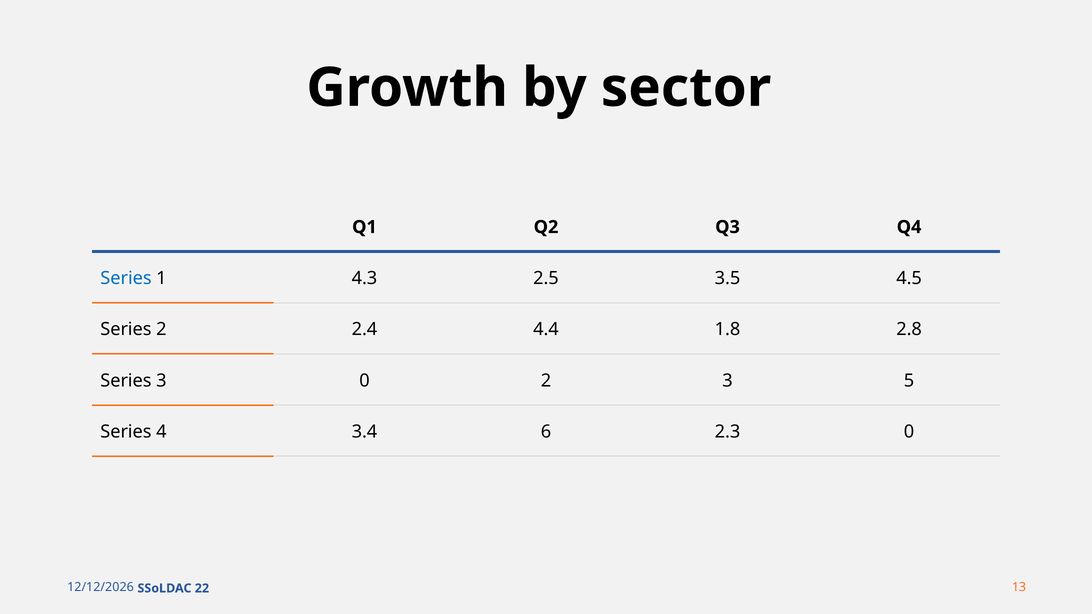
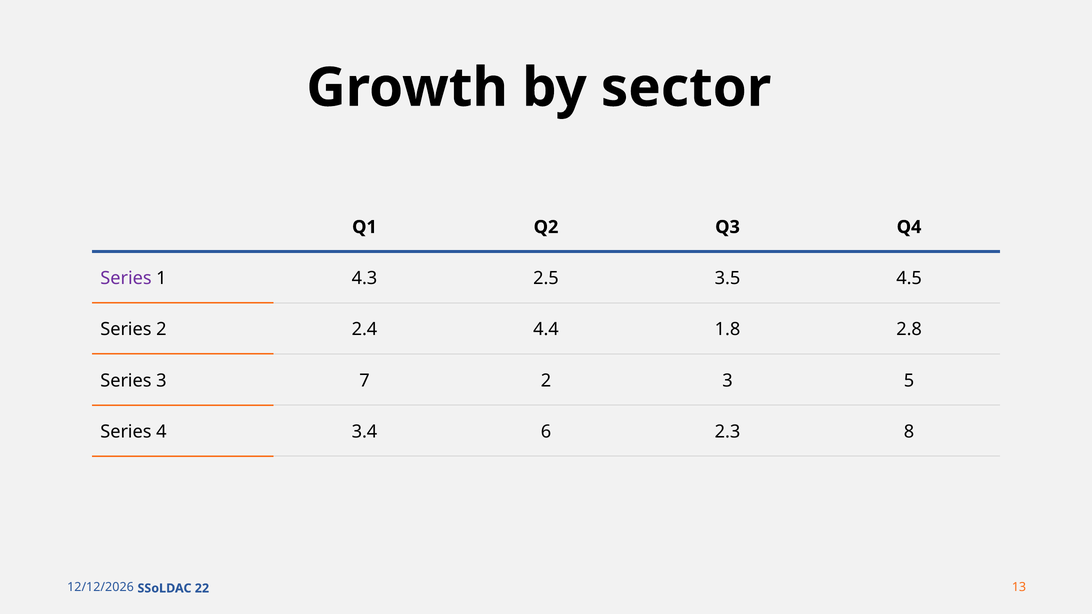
Series at (126, 278) colour: blue -> purple
3 0: 0 -> 7
2.3 0: 0 -> 8
